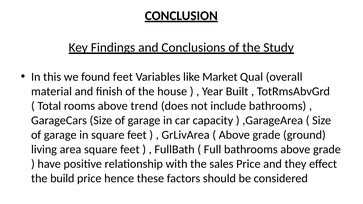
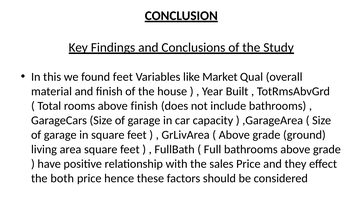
above trend: trend -> finish
build: build -> both
